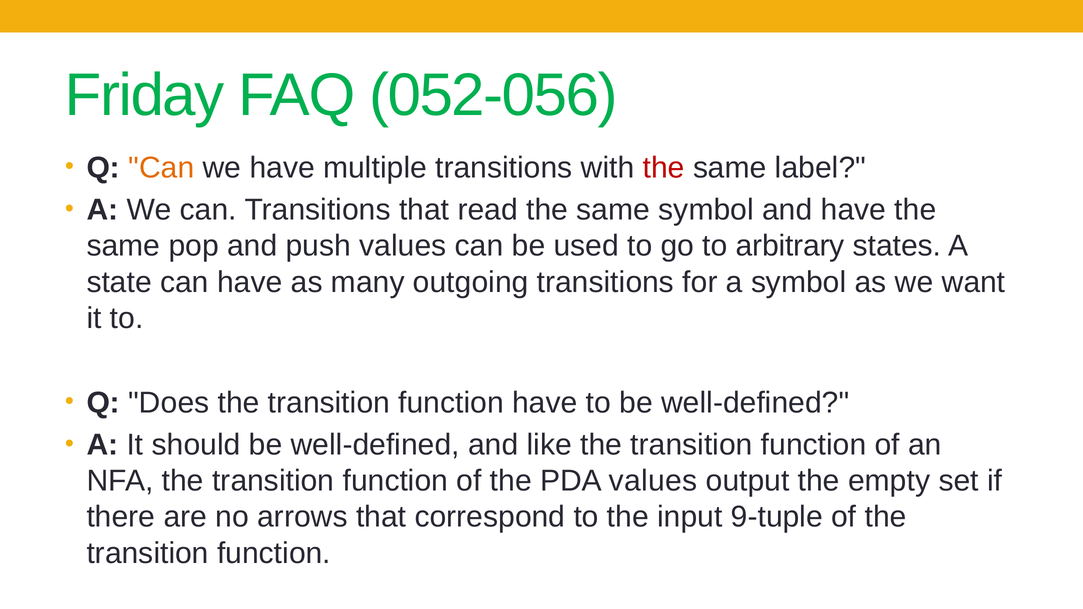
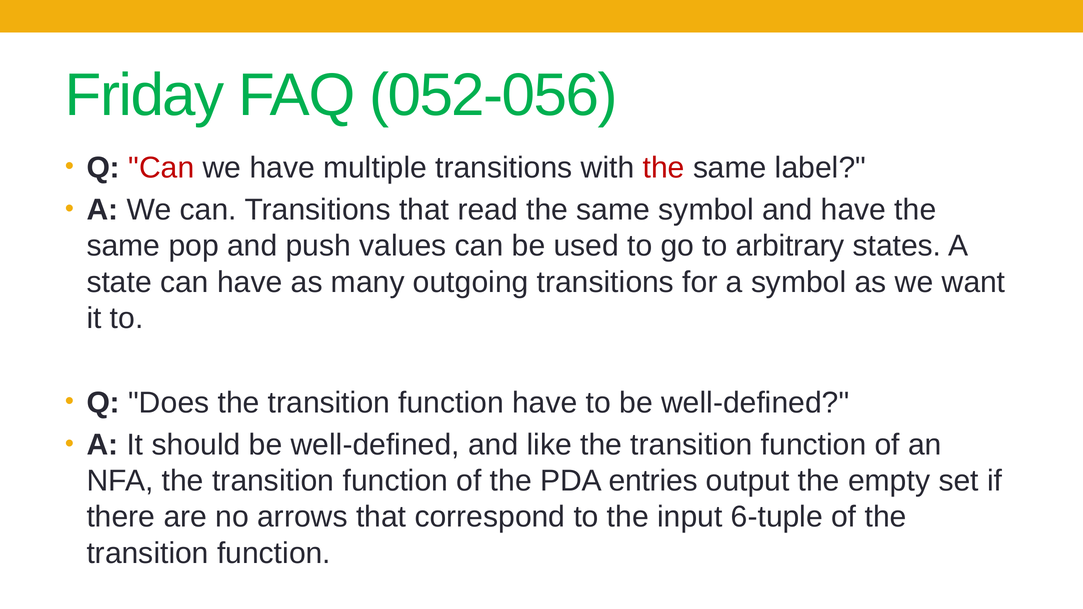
Can at (161, 168) colour: orange -> red
PDA values: values -> entries
9-tuple: 9-tuple -> 6-tuple
